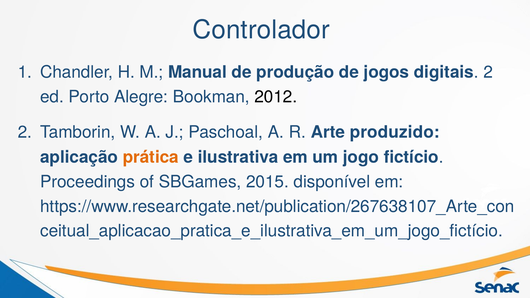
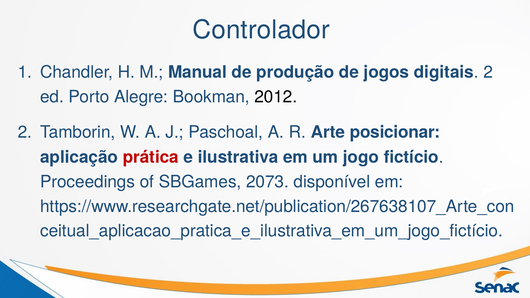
produzido: produzido -> posicionar
prática colour: orange -> red
2015: 2015 -> 2073
